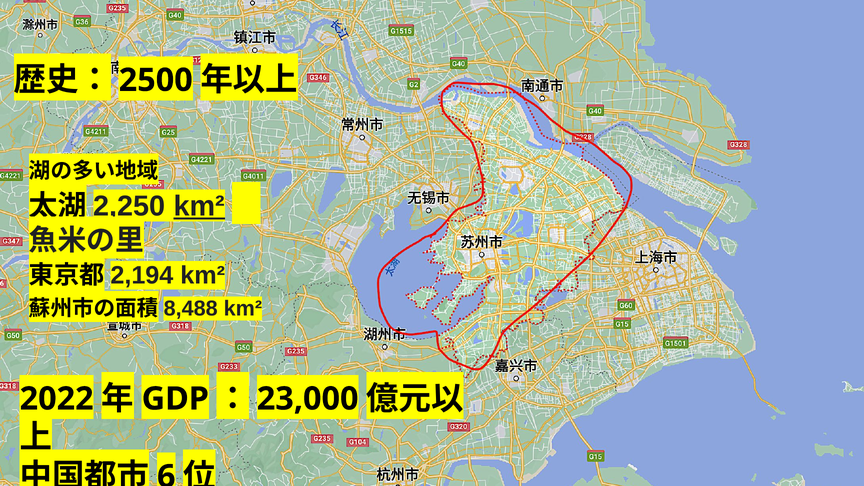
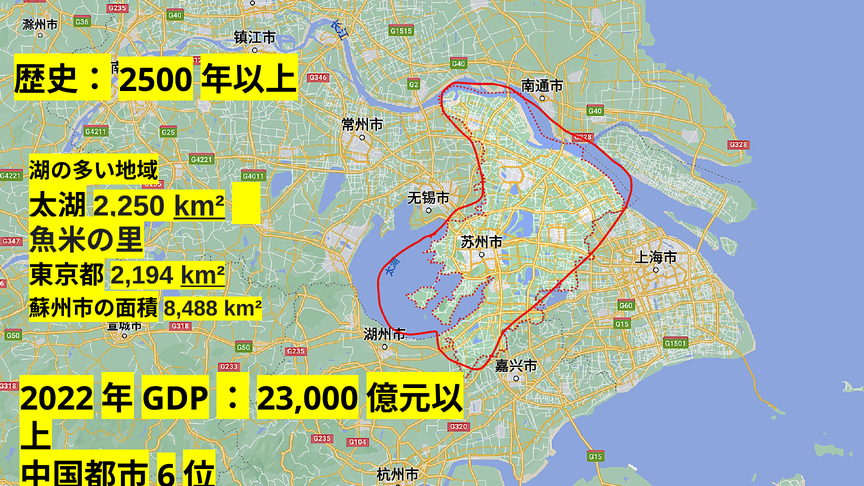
km² at (203, 276) underline: none -> present
